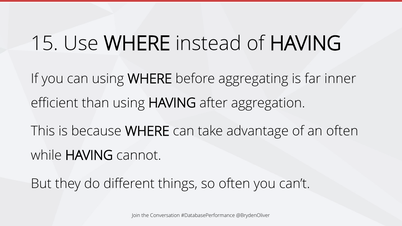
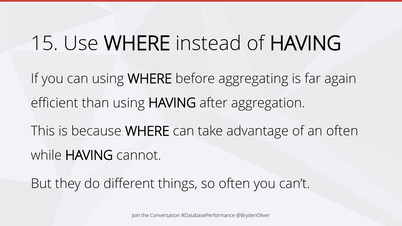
inner: inner -> again
